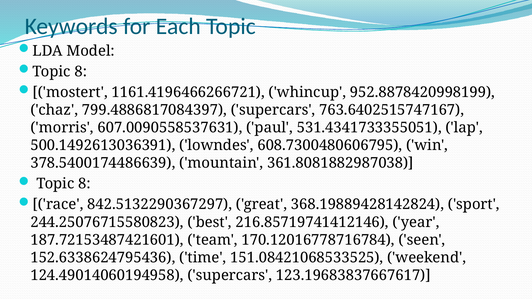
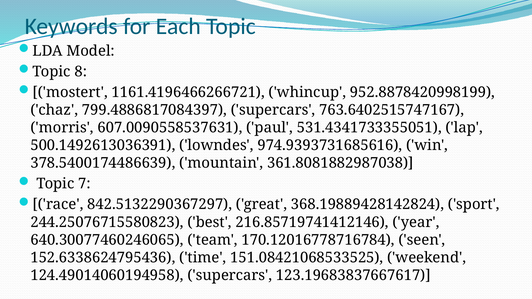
608.7300480606795: 608.7300480606795 -> 974.9393731685616
8 at (84, 184): 8 -> 7
187.72153487421601: 187.72153487421601 -> 640.30077460246065
